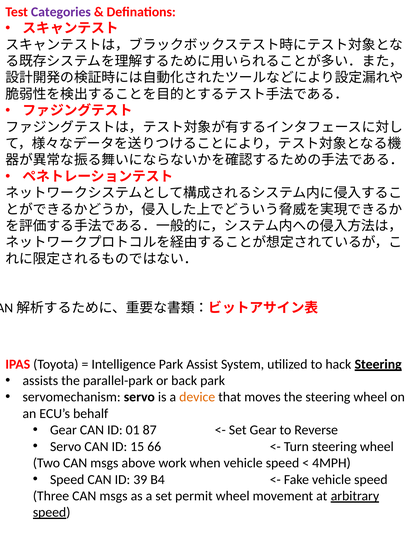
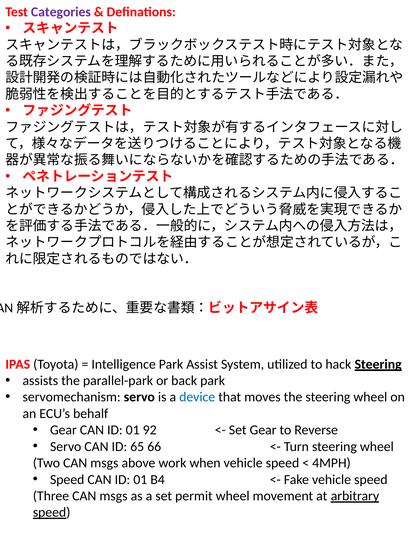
device colour: orange -> blue
87: 87 -> 92
15: 15 -> 65
Speed CAN ID 39: 39 -> 01
